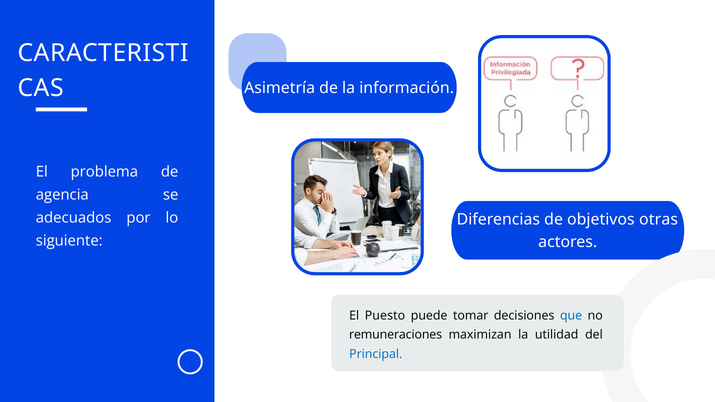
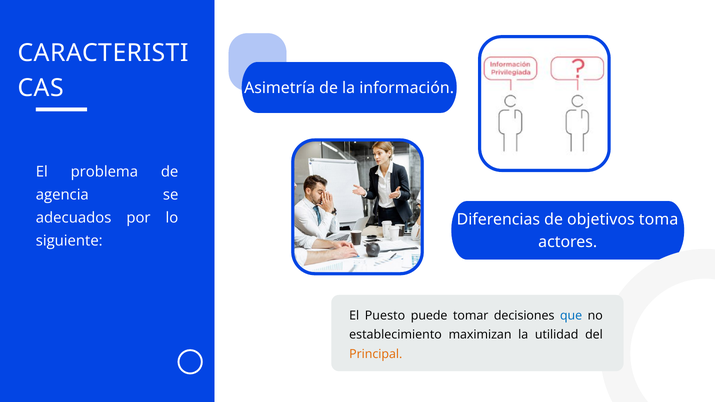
otras: otras -> toma
remuneraciones: remuneraciones -> establecimiento
Principal colour: blue -> orange
